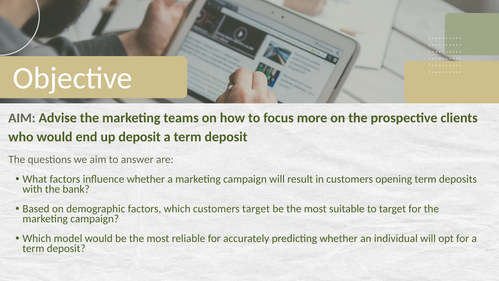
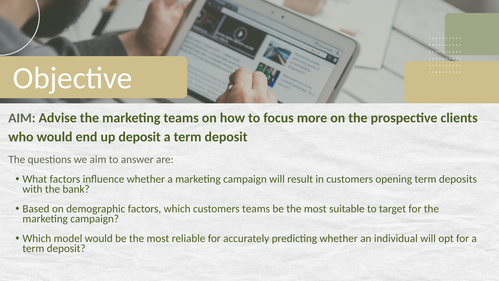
customers target: target -> teams
